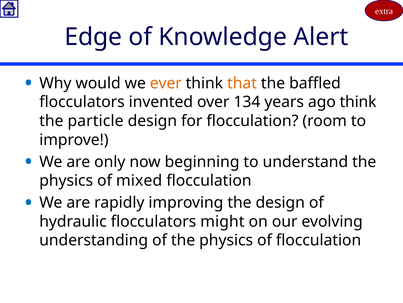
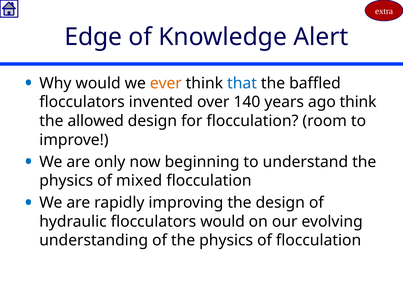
that colour: orange -> blue
134: 134 -> 140
particle: particle -> allowed
flocculators might: might -> would
